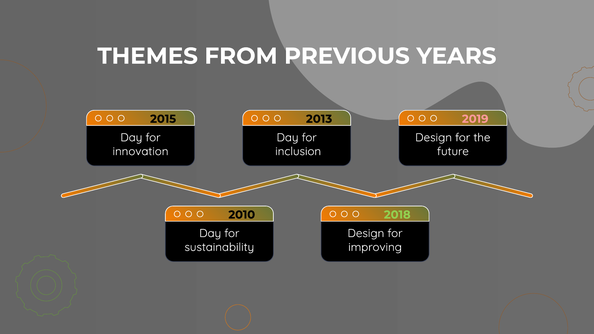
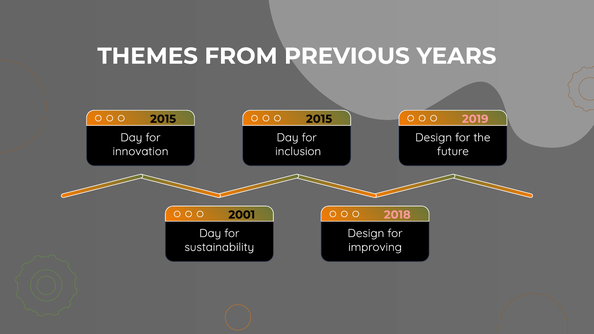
2013 at (319, 119): 2013 -> 2015
2010: 2010 -> 2001
2018 colour: light green -> pink
